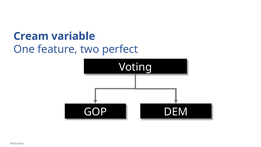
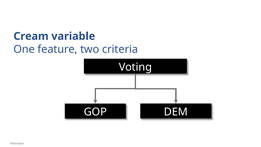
perfect: perfect -> criteria
